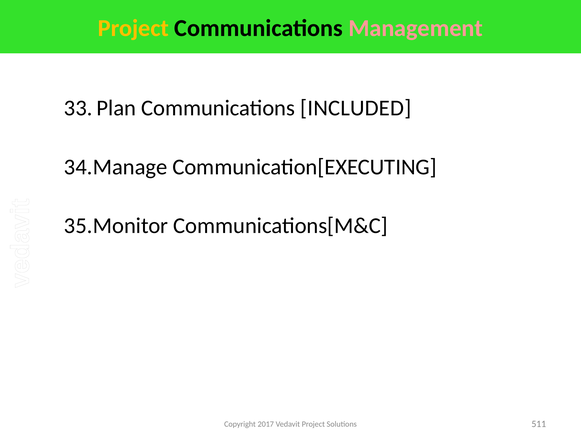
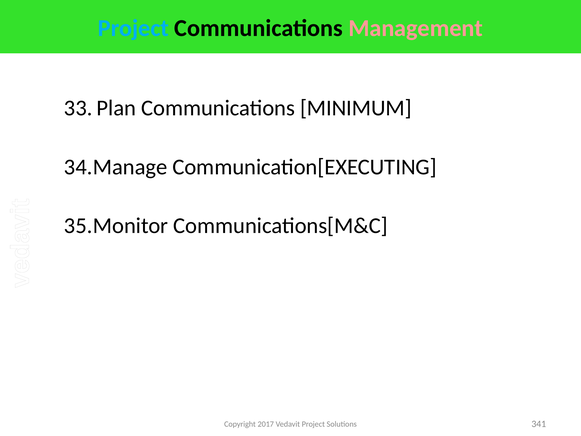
Project at (133, 28) colour: yellow -> light blue
INCLUDED: INCLUDED -> MINIMUM
511: 511 -> 341
